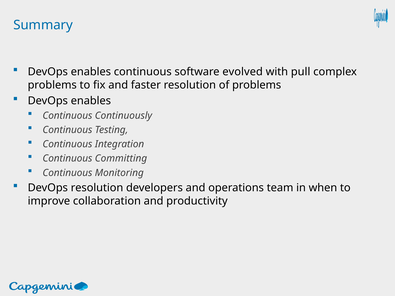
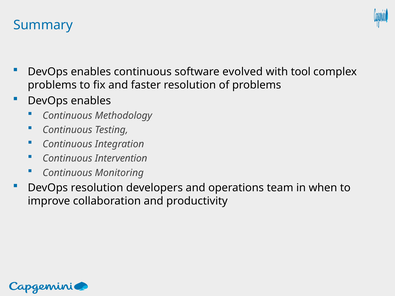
pull: pull -> tool
Continuously: Continuously -> Methodology
Committing: Committing -> Intervention
